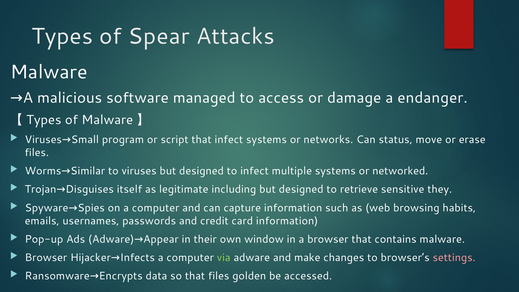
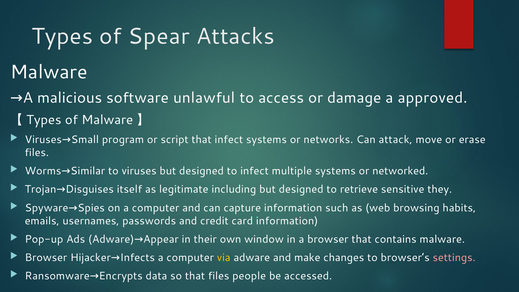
managed: managed -> unlawful
endanger: endanger -> approved
status: status -> attack
via colour: light green -> yellow
golden: golden -> people
